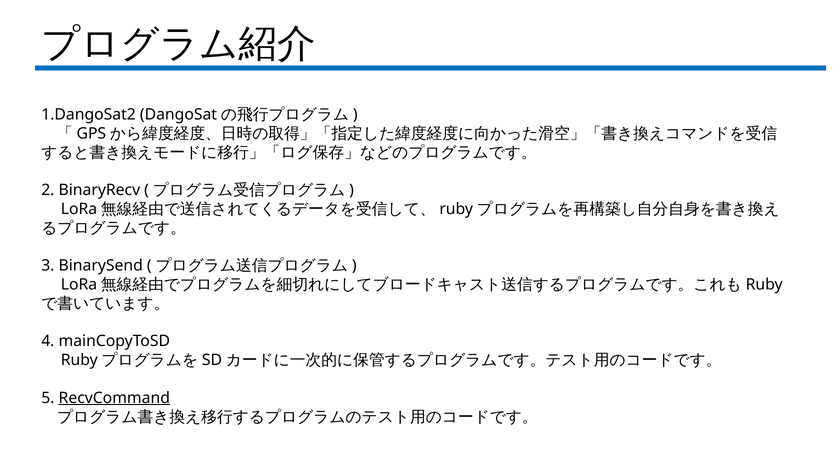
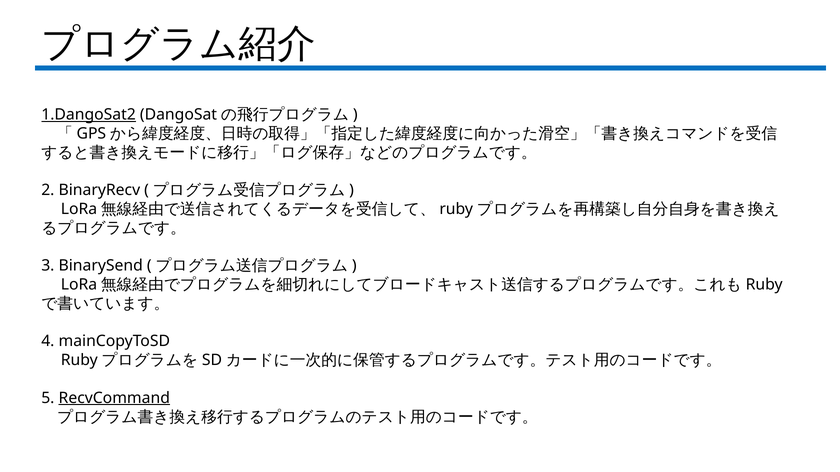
1.DangoSat2 underline: none -> present
